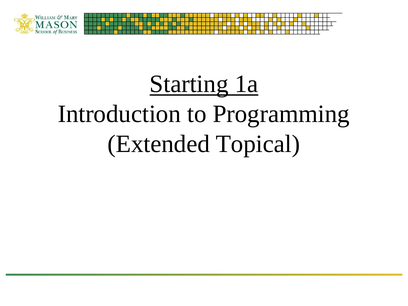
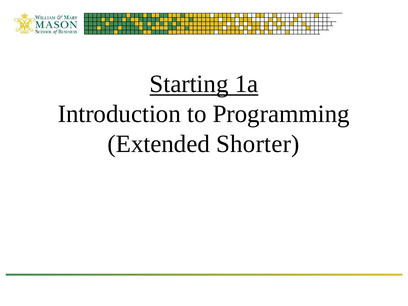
Topical: Topical -> Shorter
